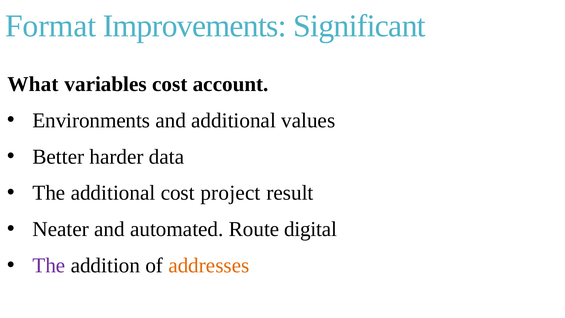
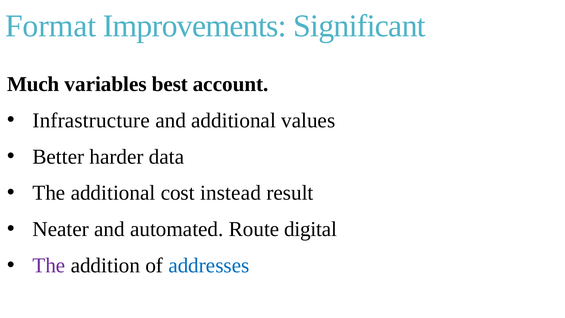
What: What -> Much
variables cost: cost -> best
Environments: Environments -> Infrastructure
project: project -> instead
addresses colour: orange -> blue
